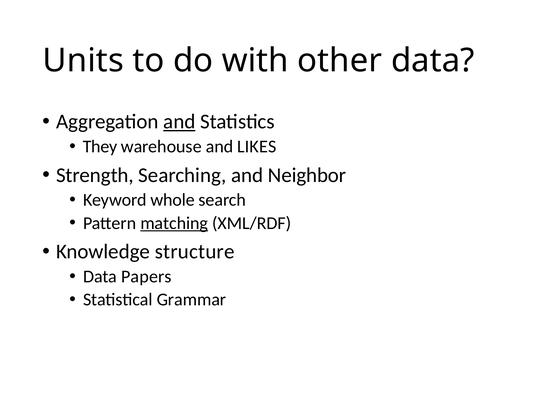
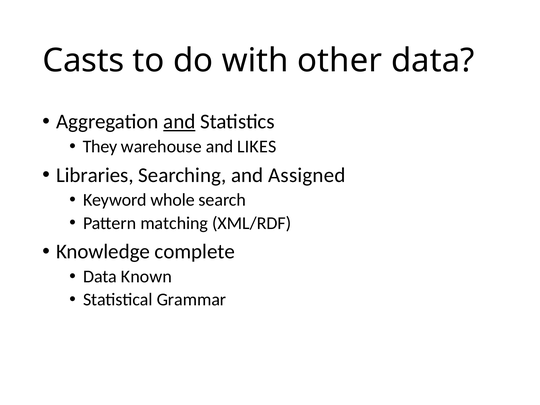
Units: Units -> Casts
Strength: Strength -> Libraries
Neighbor: Neighbor -> Assigned
matching underline: present -> none
structure: structure -> complete
Papers: Papers -> Known
